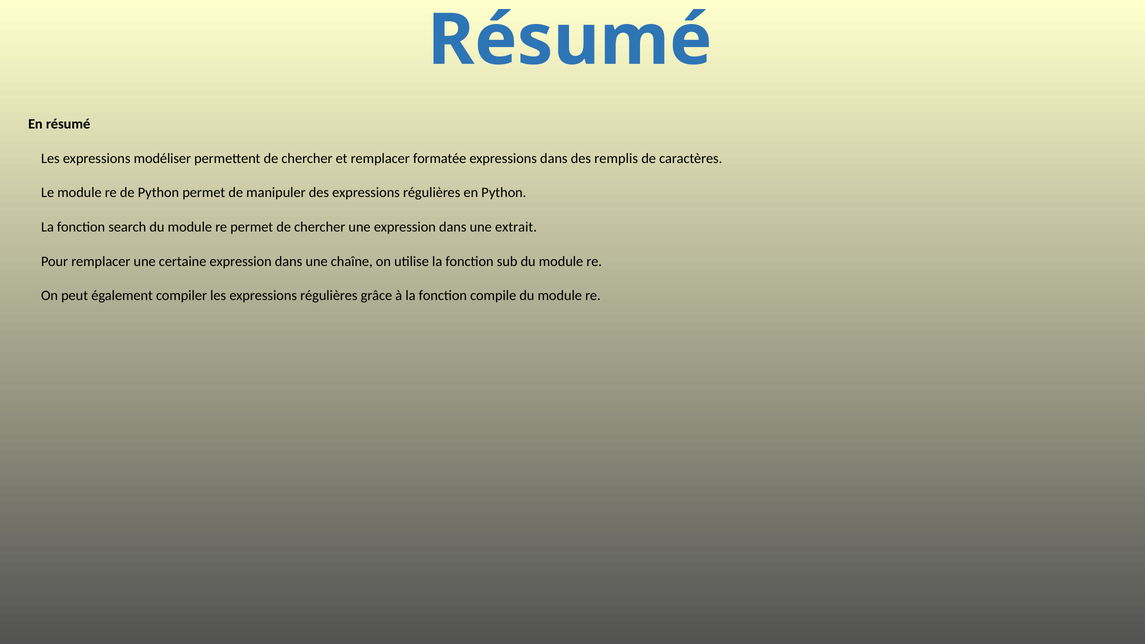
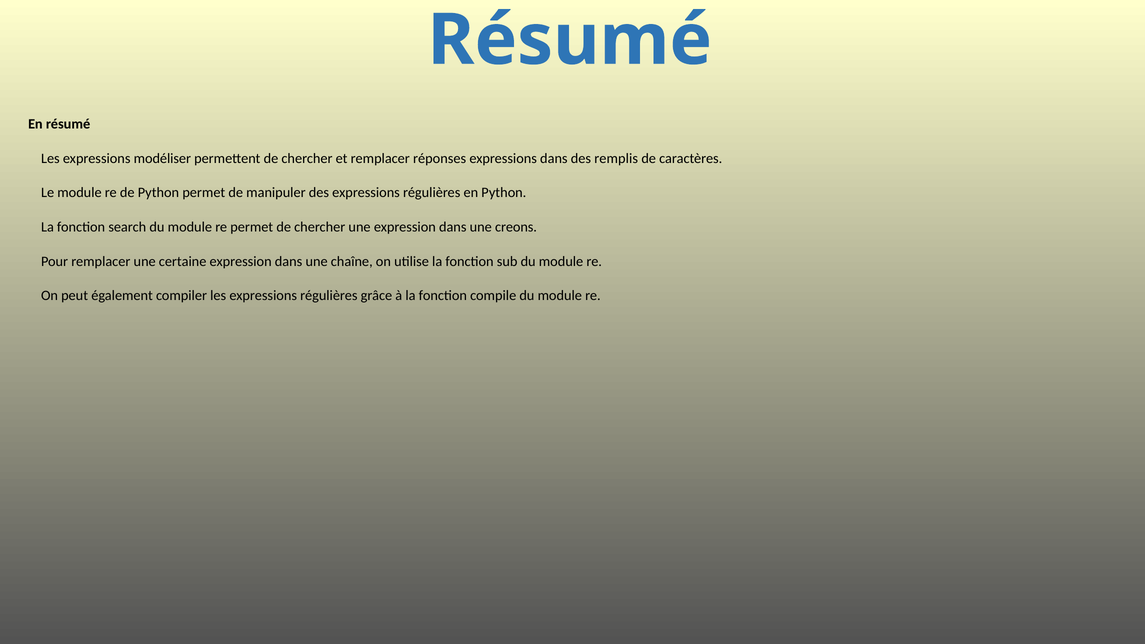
formatée: formatée -> réponses
extrait: extrait -> creons
